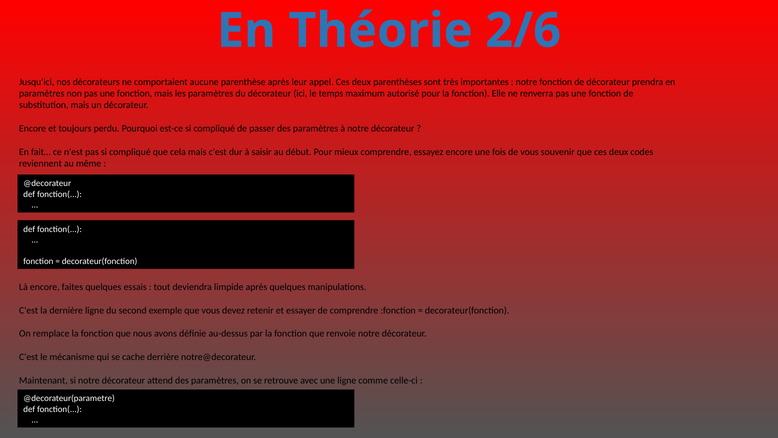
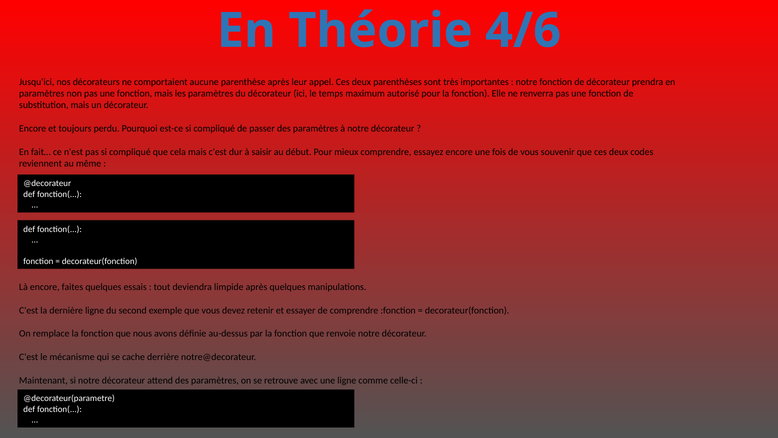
2/6: 2/6 -> 4/6
